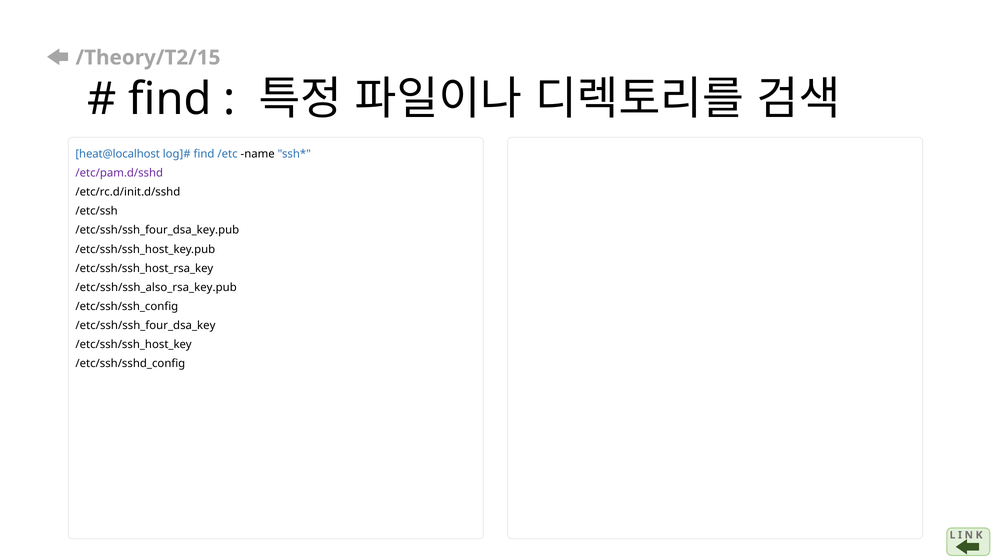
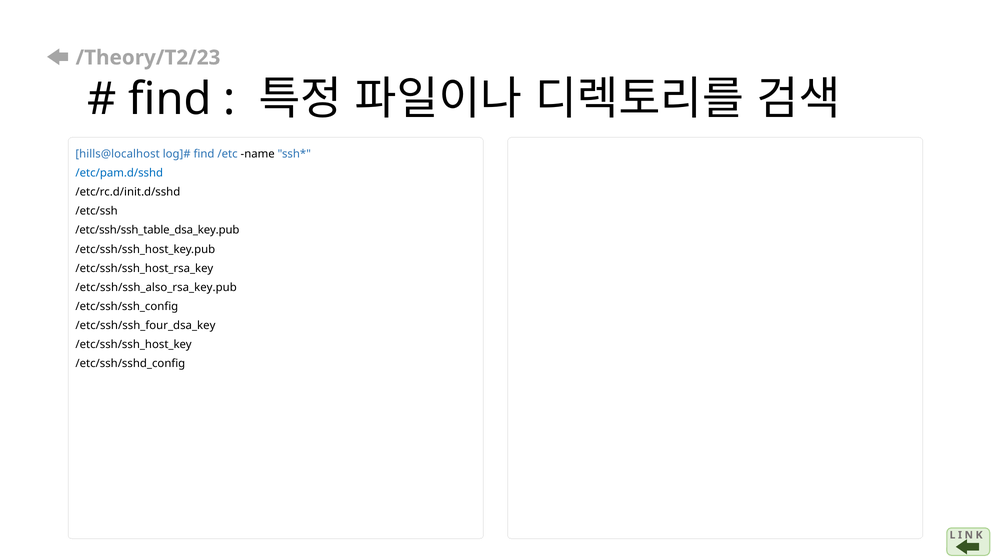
/Theory/T2/15: /Theory/T2/15 -> /Theory/T2/23
heat@localhost: heat@localhost -> hills@localhost
/etc/pam.d/sshd colour: purple -> blue
/etc/ssh/ssh_four_dsa_key.pub: /etc/ssh/ssh_four_dsa_key.pub -> /etc/ssh/ssh_table_dsa_key.pub
